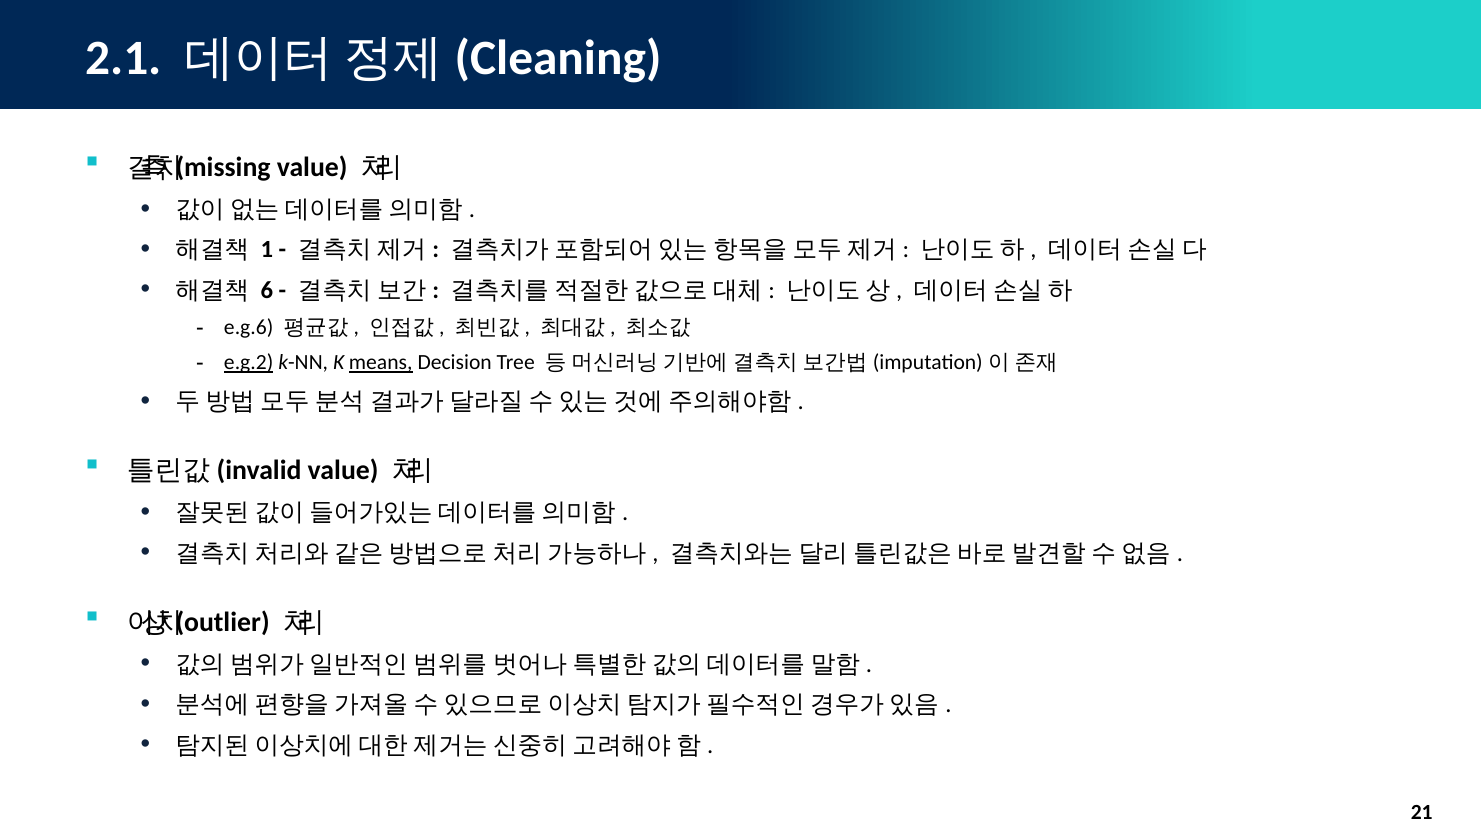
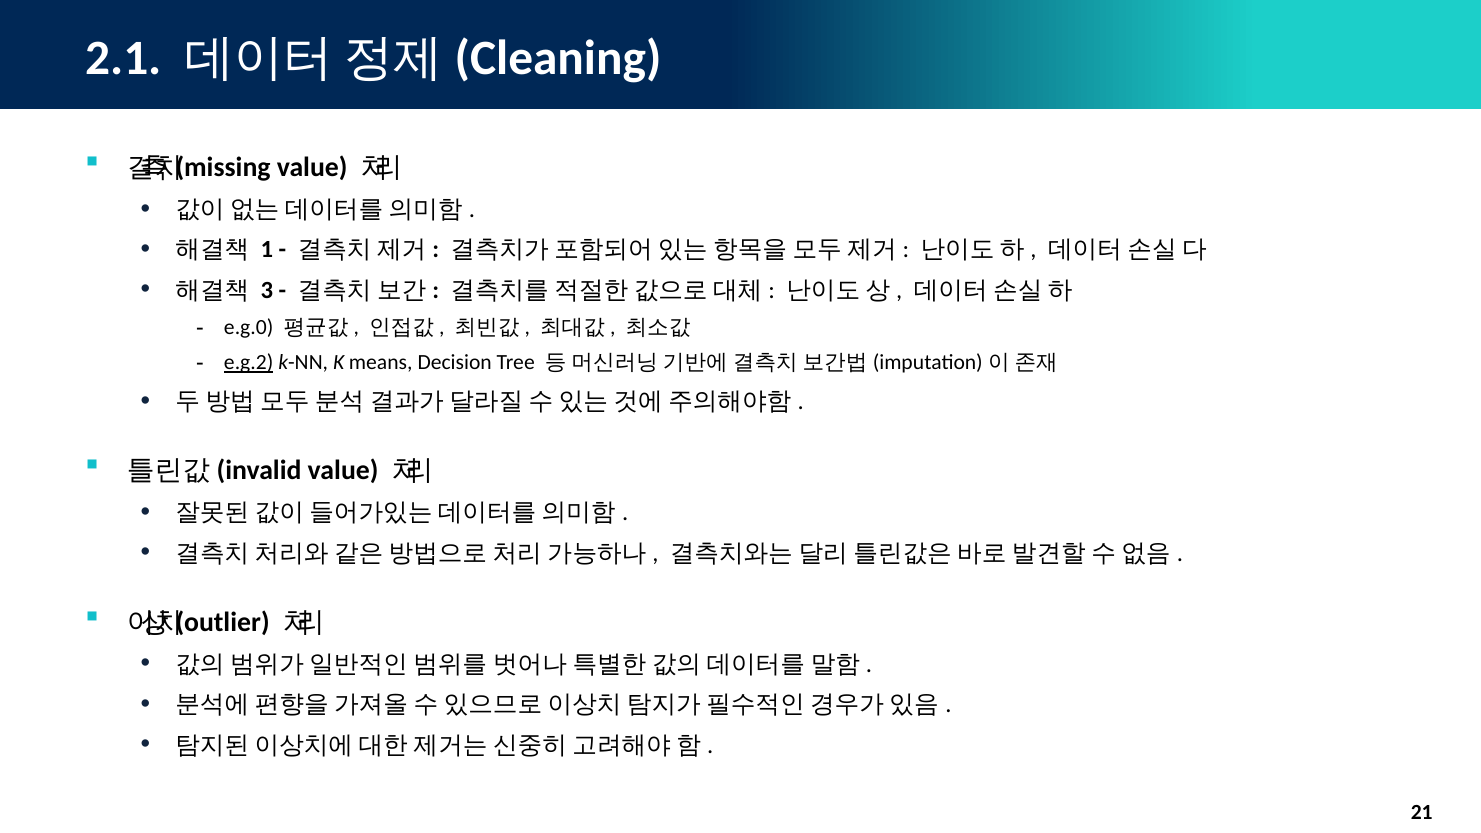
6: 6 -> 3
e.g.6: e.g.6 -> e.g.0
means underline: present -> none
